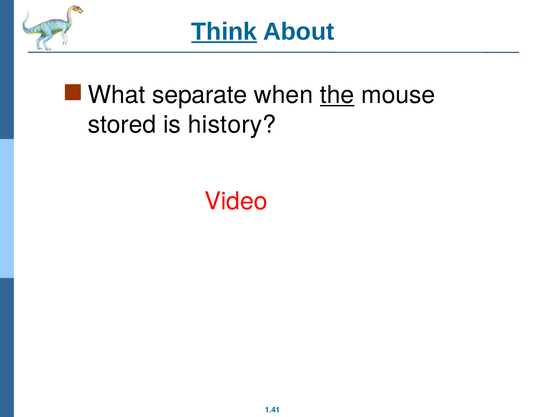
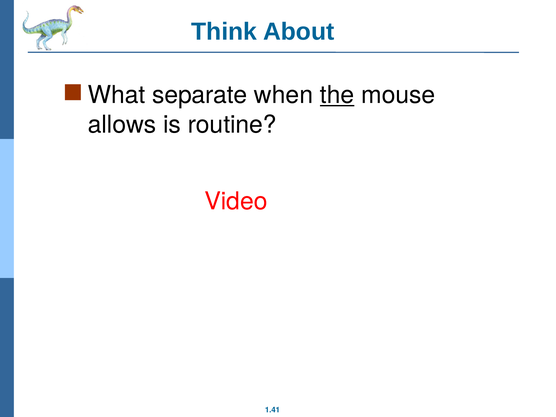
Think underline: present -> none
stored: stored -> allows
history: history -> routine
